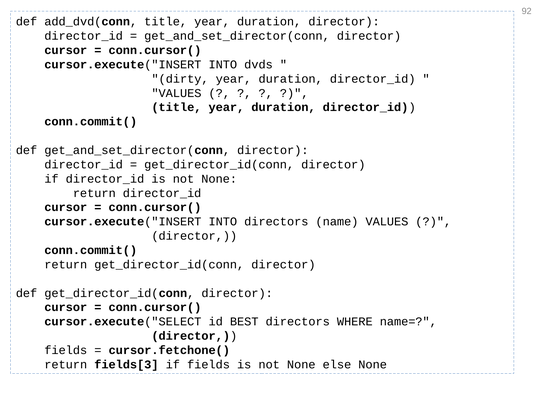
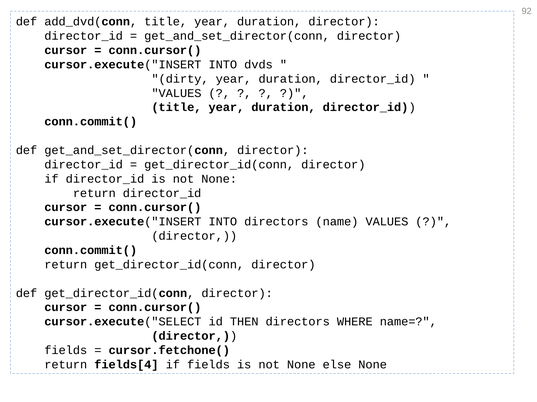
BEST: BEST -> THEN
fields[3: fields[3 -> fields[4
